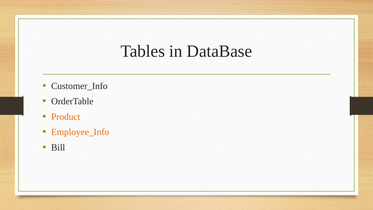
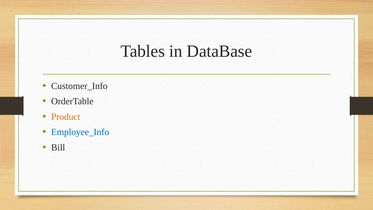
Employee_Info colour: orange -> blue
